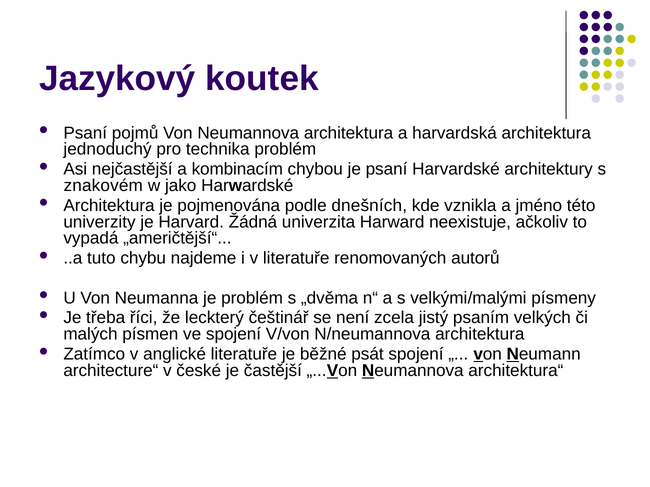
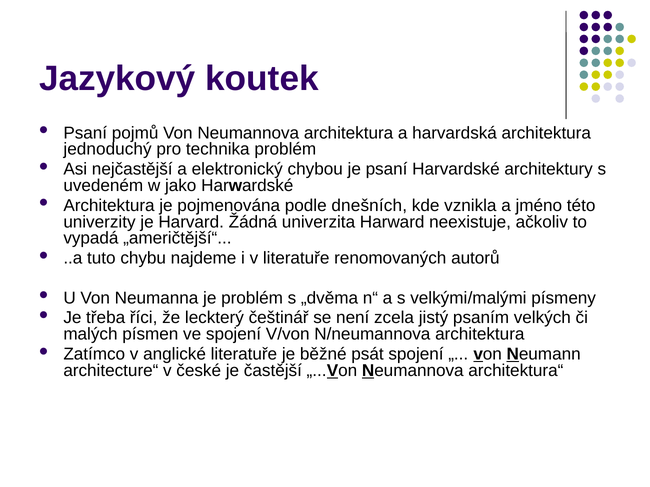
kombinacím: kombinacím -> elektronický
znakovém: znakovém -> uvedeném
